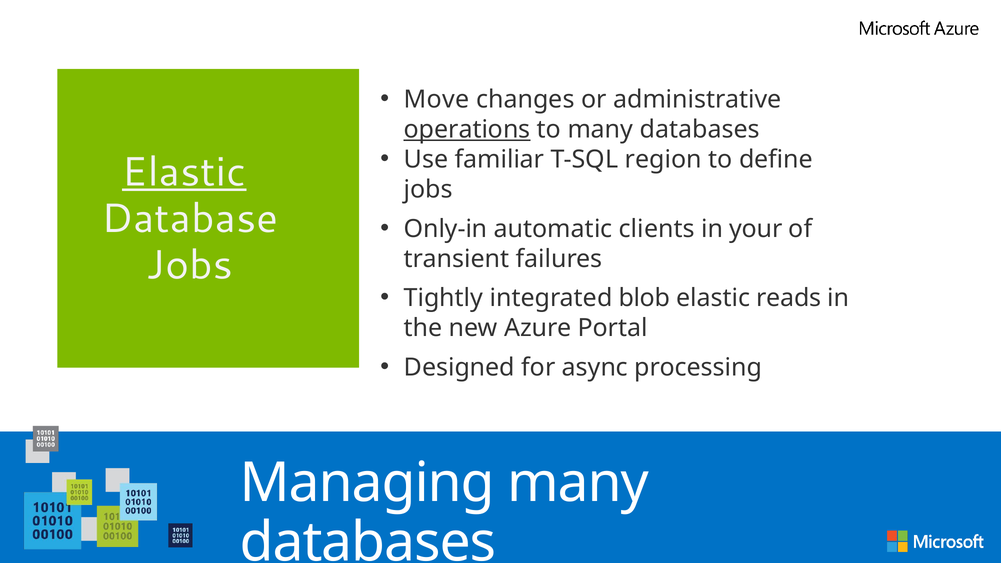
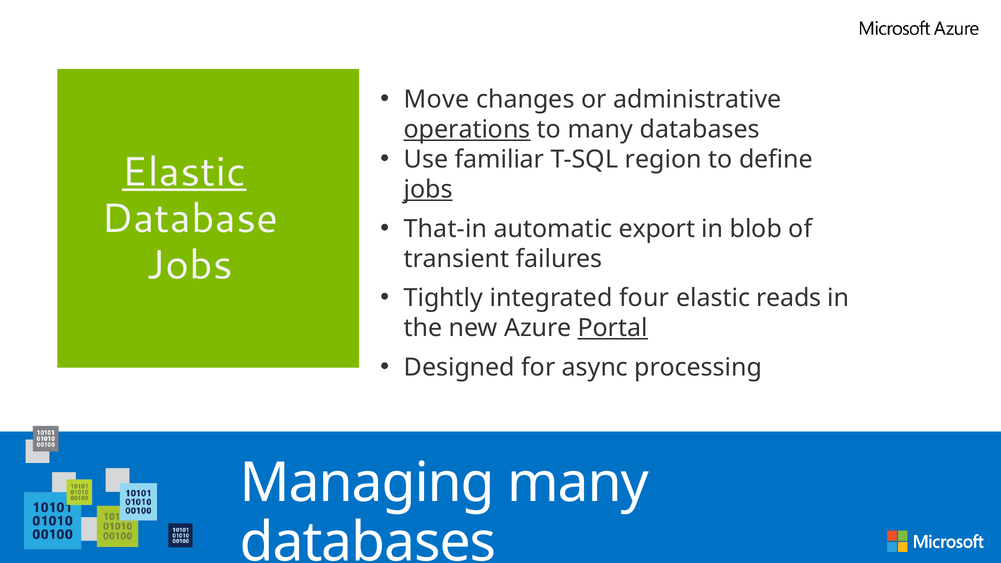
jobs at (428, 190) underline: none -> present
Only-in: Only-in -> That-in
clients: clients -> export
your: your -> blob
blob: blob -> four
Portal underline: none -> present
